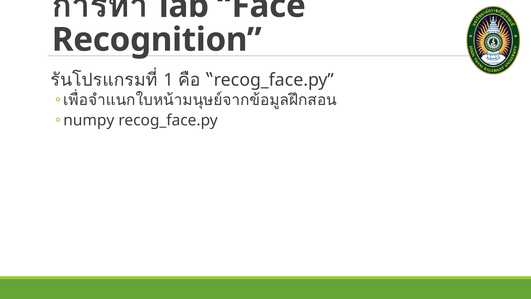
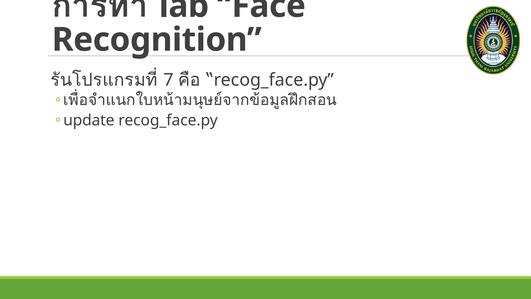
1: 1 -> 7
numpy: numpy -> update
